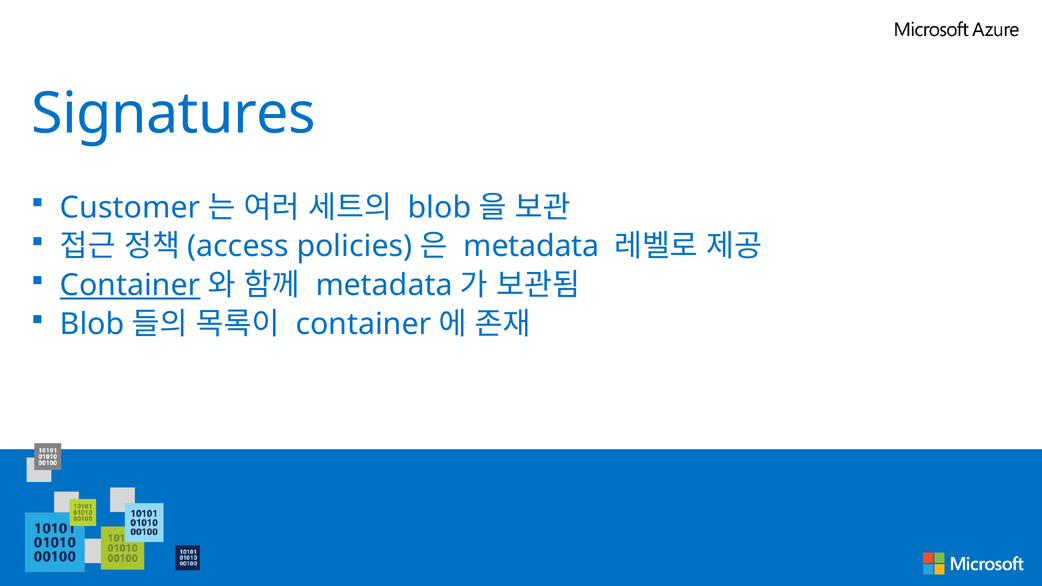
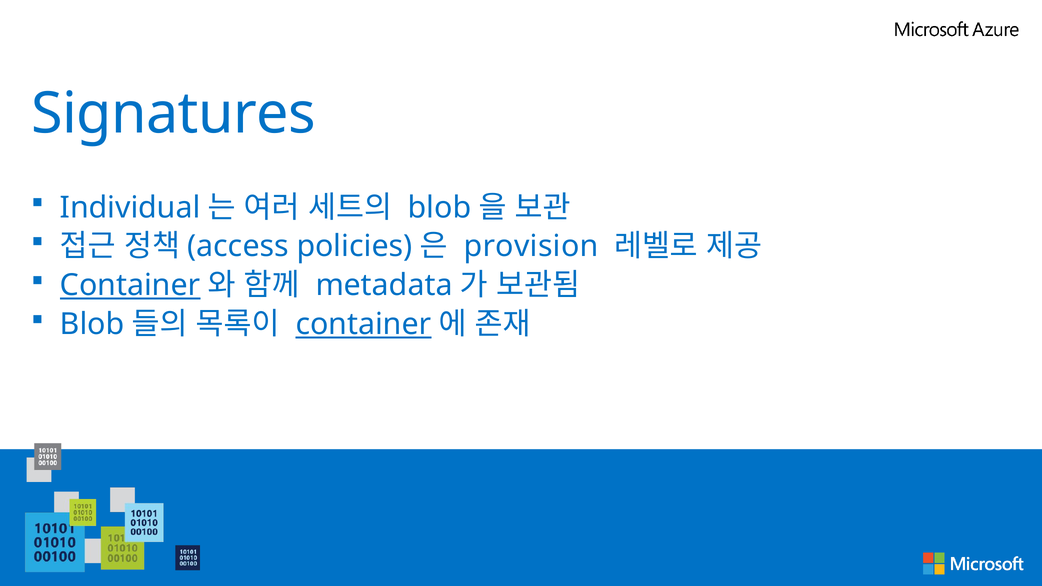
Customer: Customer -> Individual
metadata at (531, 247): metadata -> provision
container at (363, 324) underline: none -> present
